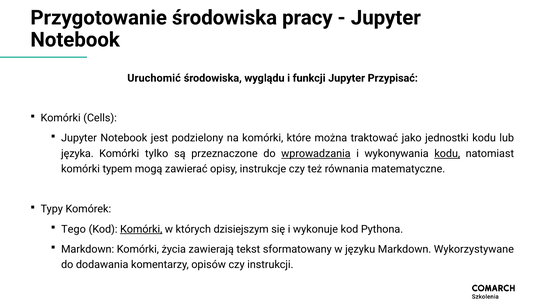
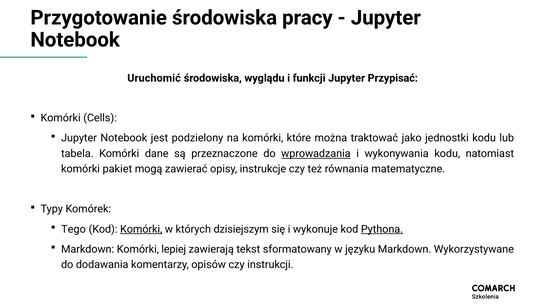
języka: języka -> tabela
tylko: tylko -> dane
kodu at (447, 154) underline: present -> none
typem: typem -> pakiet
Pythona underline: none -> present
życia: życia -> lepiej
